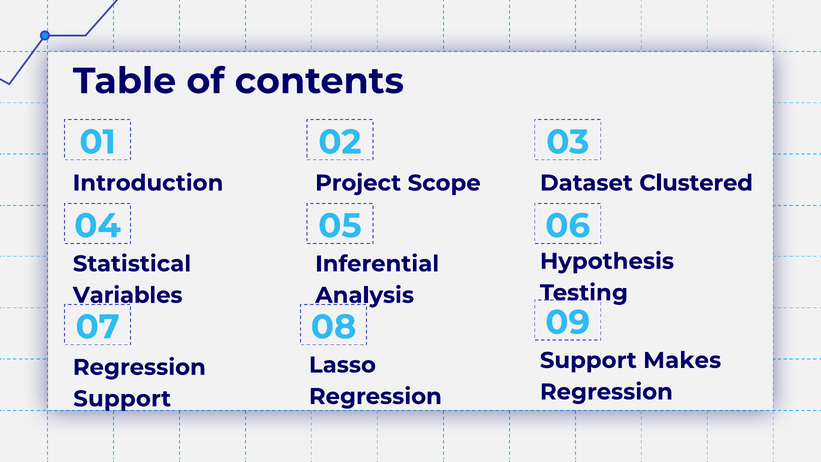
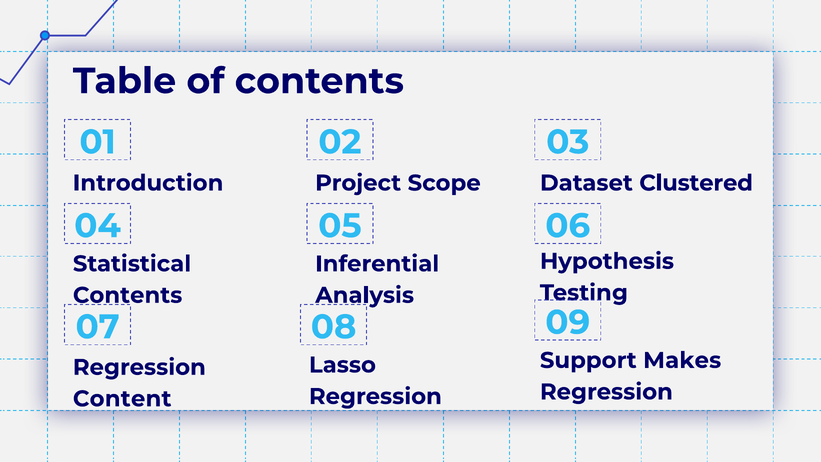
Variables at (128, 295): Variables -> Contents
Support at (122, 399): Support -> Content
